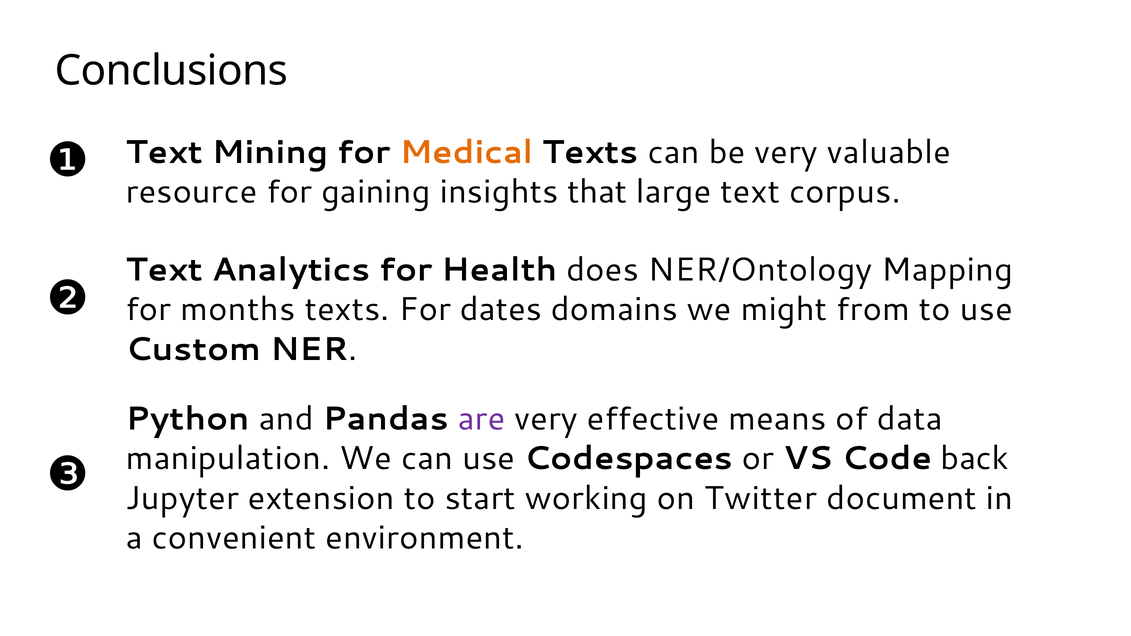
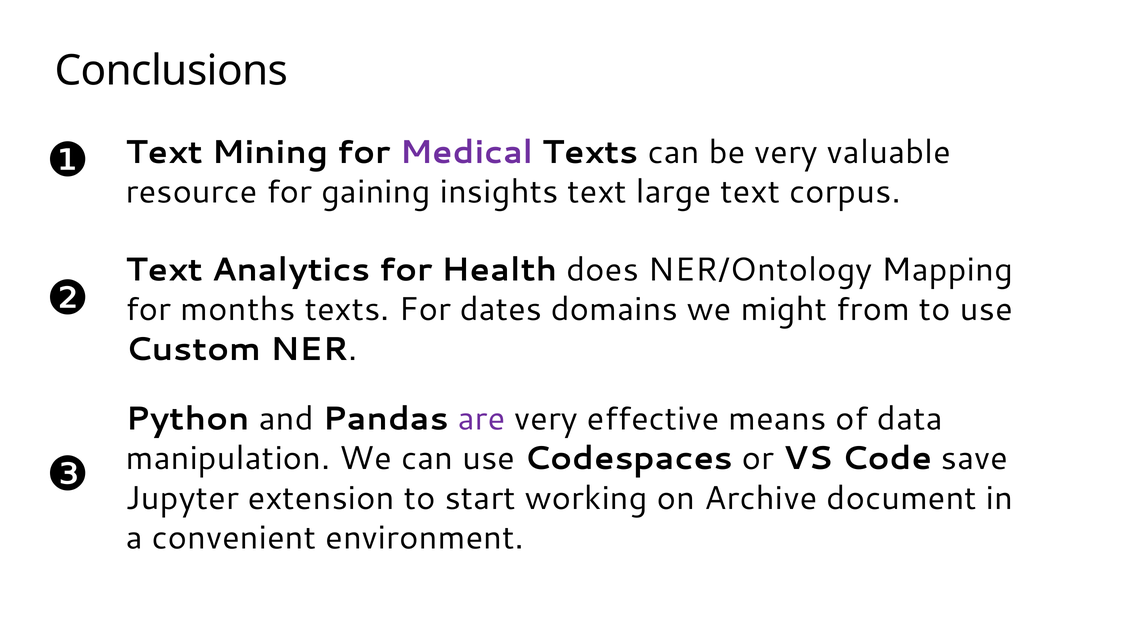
Medical colour: orange -> purple
insights that: that -> text
back: back -> save
Twitter: Twitter -> Archive
